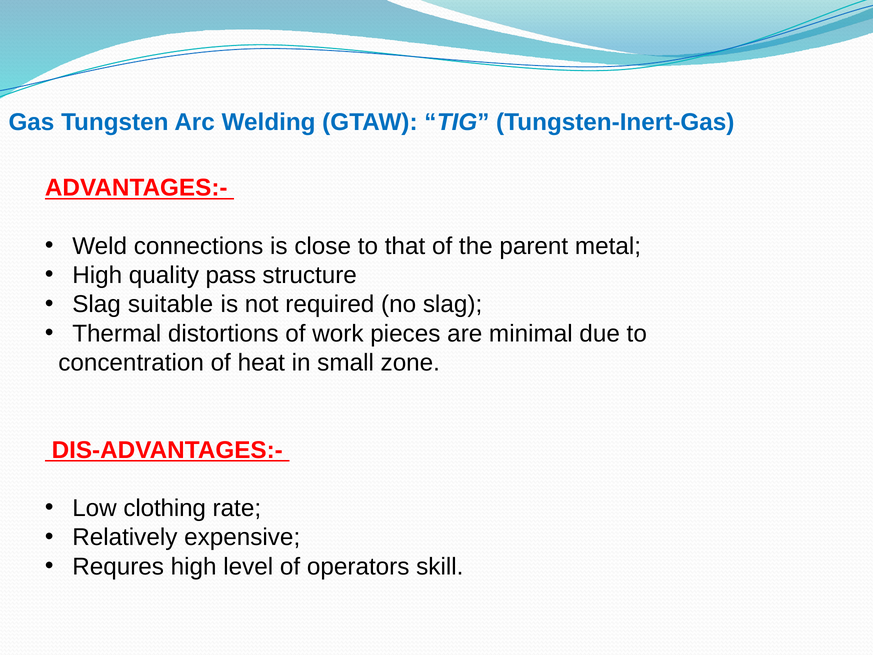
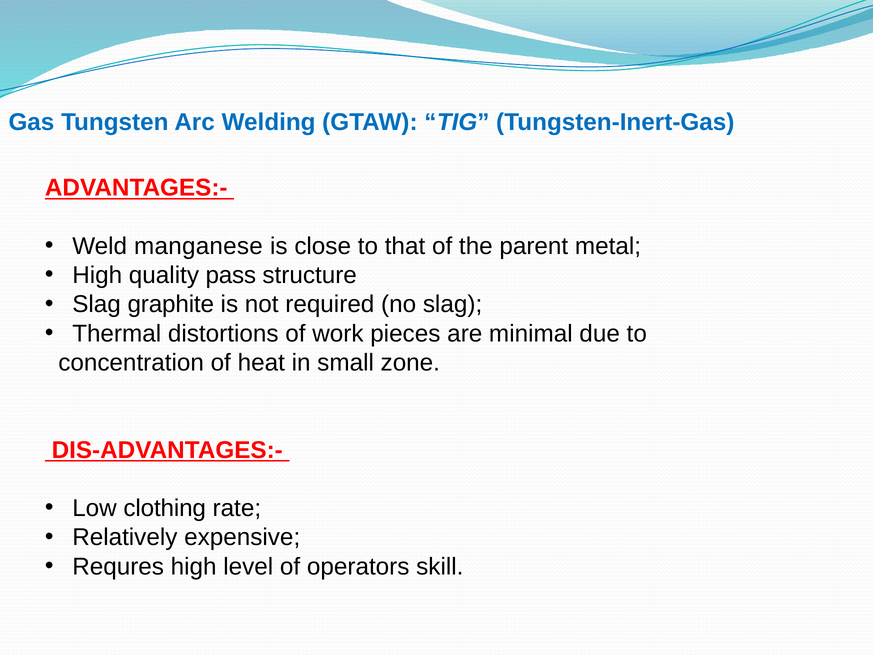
connections: connections -> manganese
suitable: suitable -> graphite
